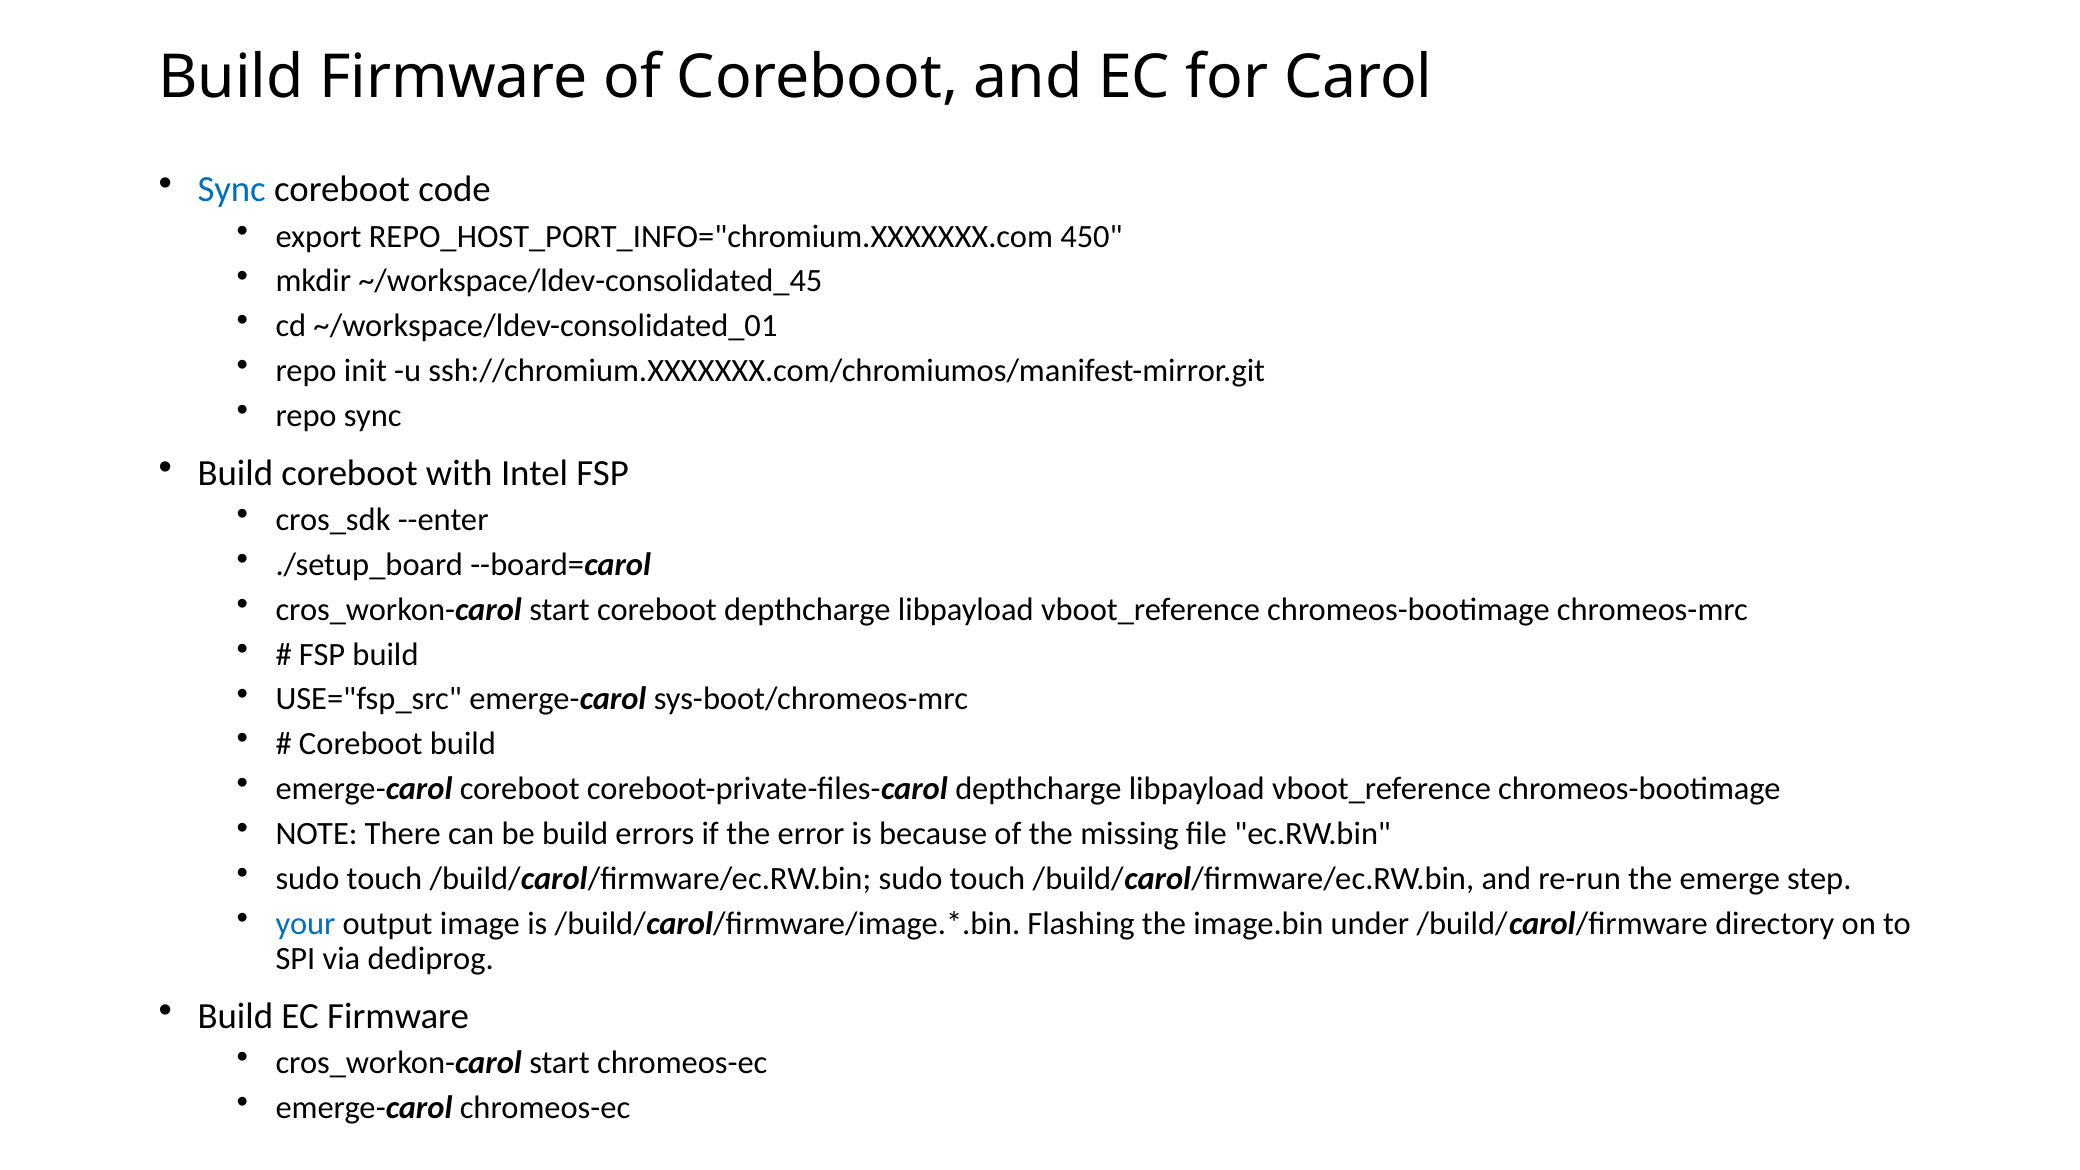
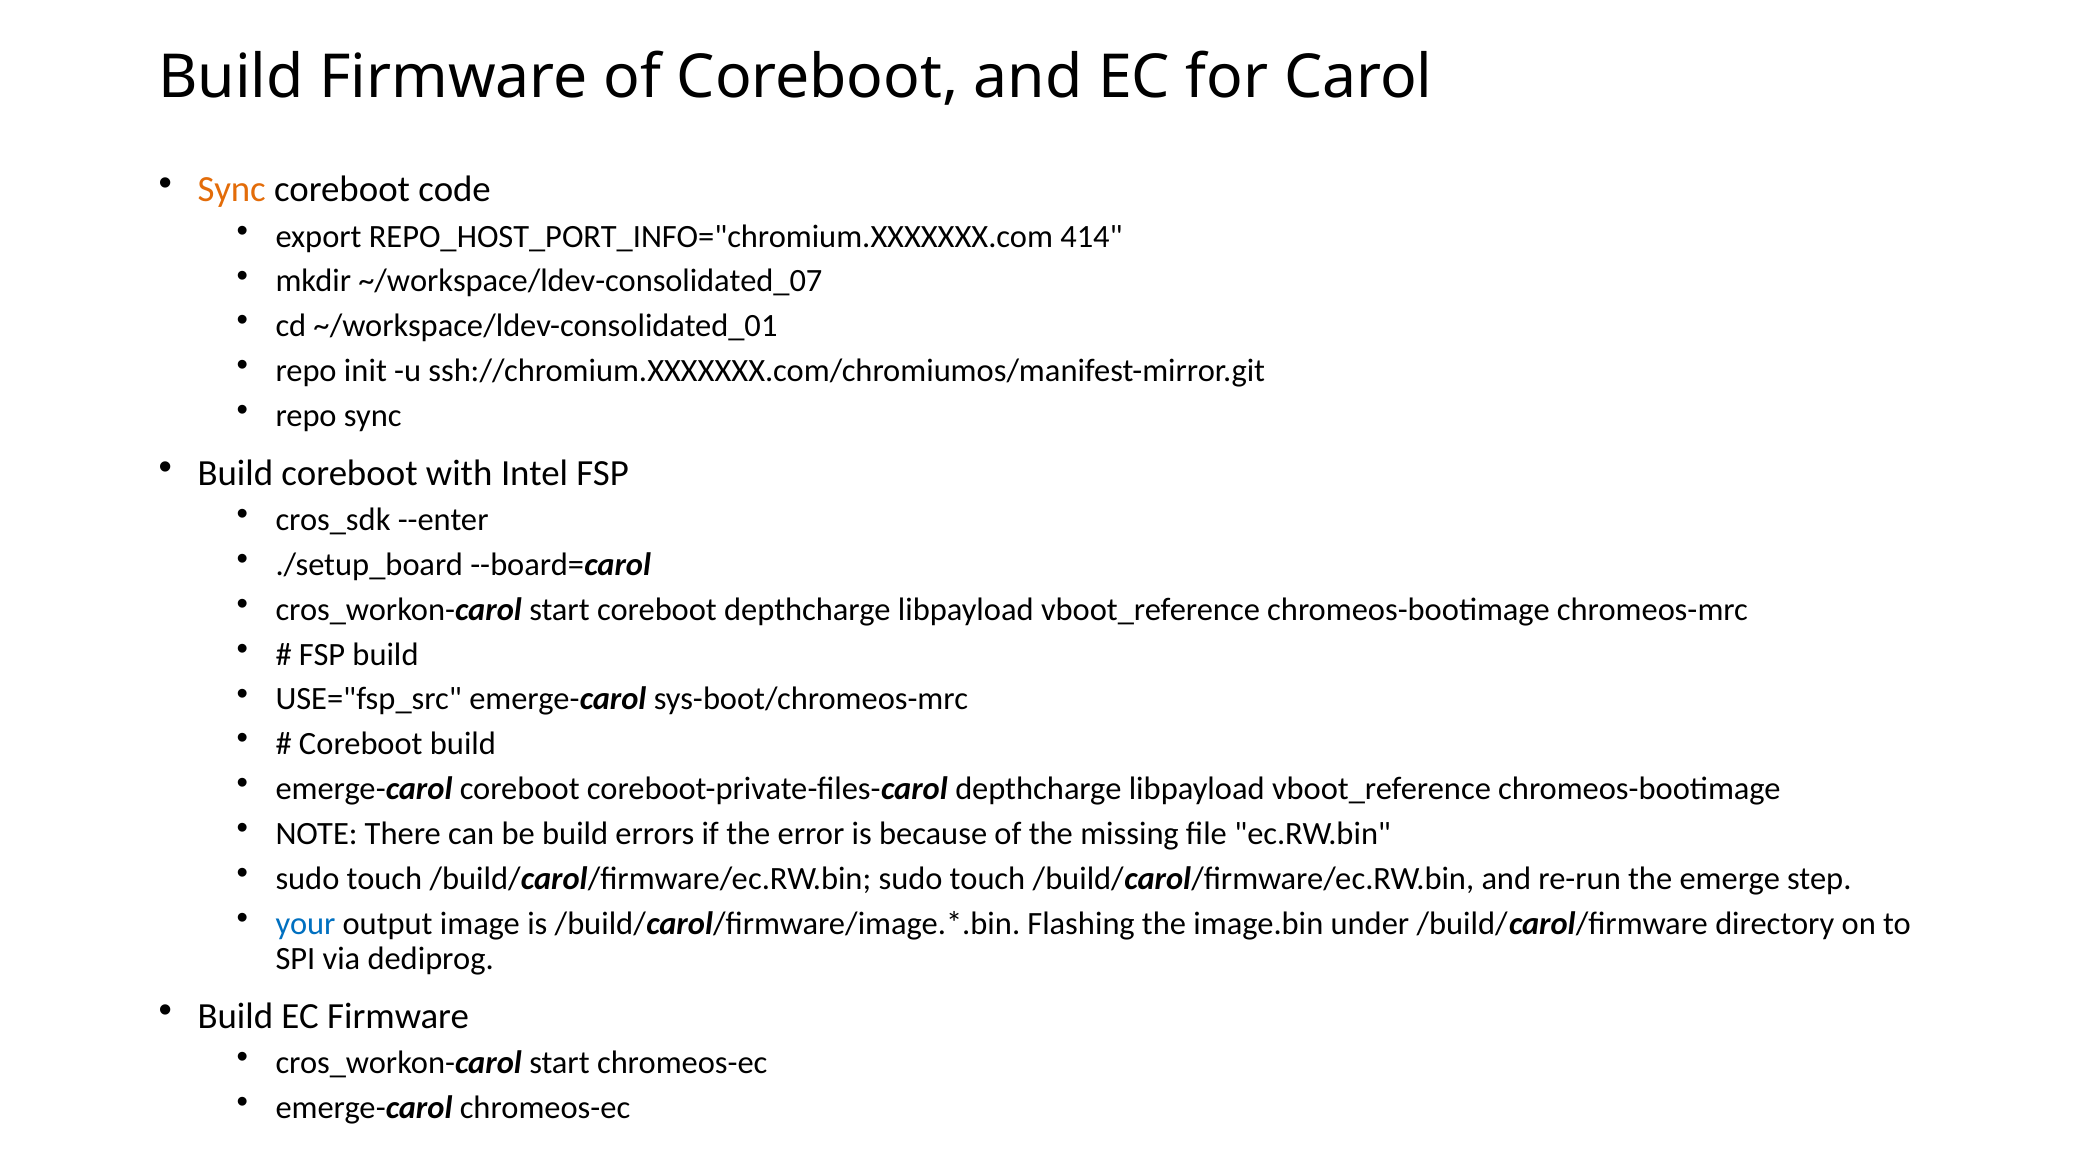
Sync at (232, 190) colour: blue -> orange
450: 450 -> 414
~/workspace/ldev-consolidated_45: ~/workspace/ldev-consolidated_45 -> ~/workspace/ldev-consolidated_07
